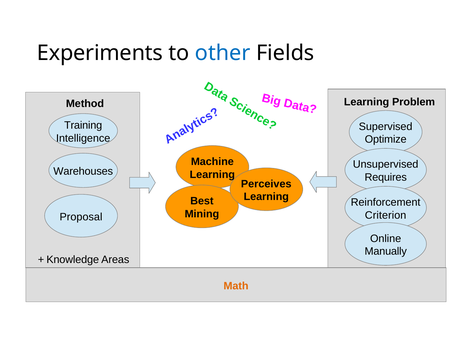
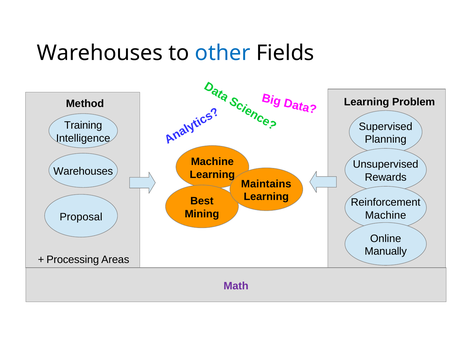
Experiments at (100, 53): Experiments -> Warehouses
Optimize: Optimize -> Planning
Requires: Requires -> Rewards
Perceives: Perceives -> Maintains
Criterion at (386, 216): Criterion -> Machine
Knowledge: Knowledge -> Processing
Math colour: orange -> purple
